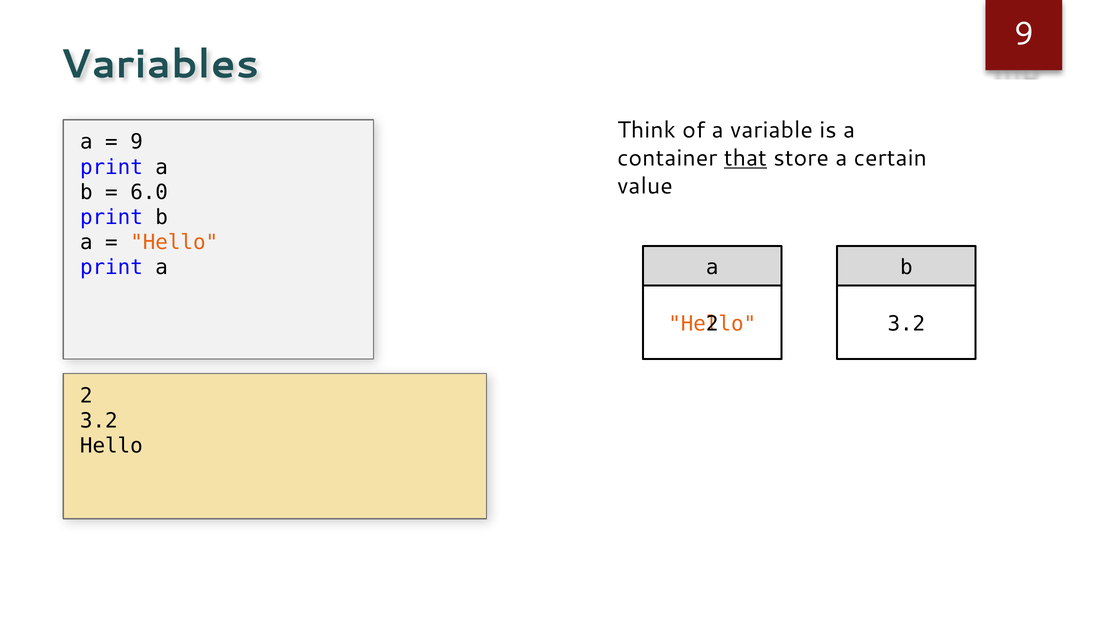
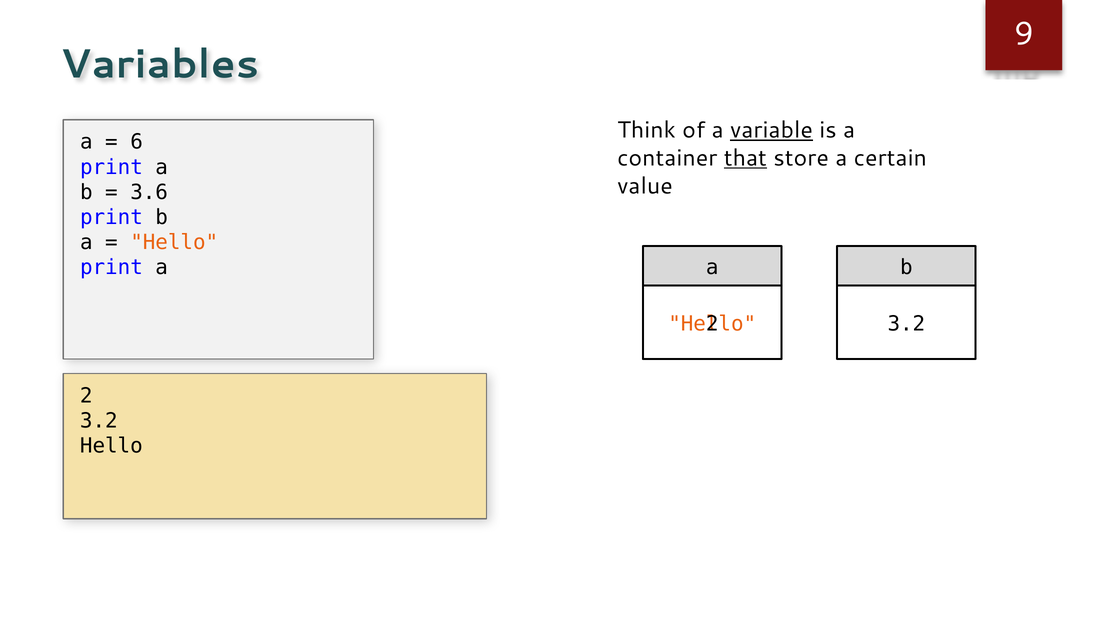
variable underline: none -> present
9 at (137, 142): 9 -> 6
6.0: 6.0 -> 3.6
